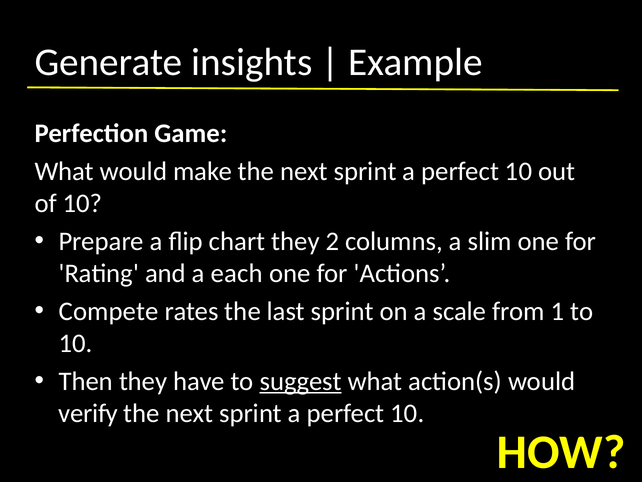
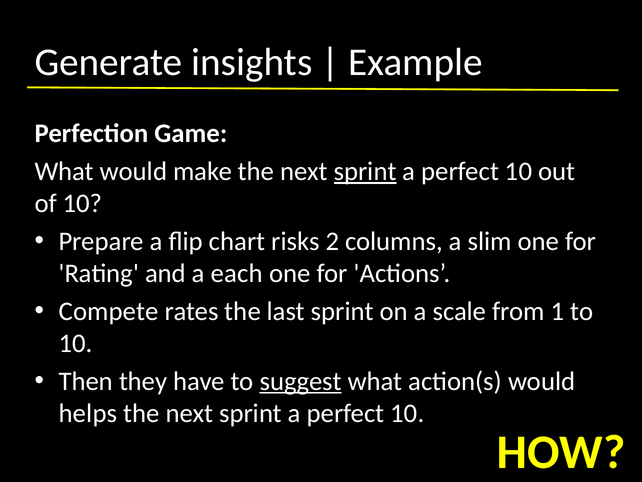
sprint at (365, 171) underline: none -> present
chart they: they -> risks
verify: verify -> helps
